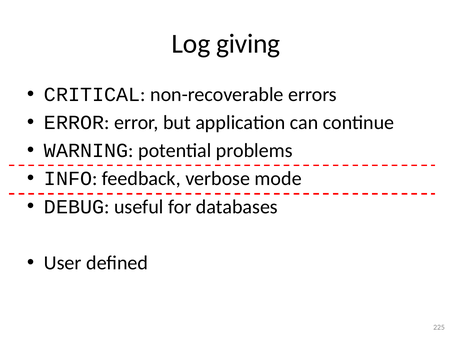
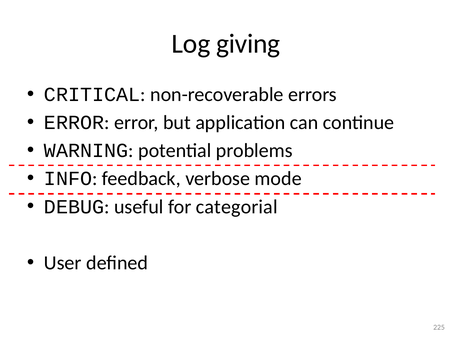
databases: databases -> categorial
